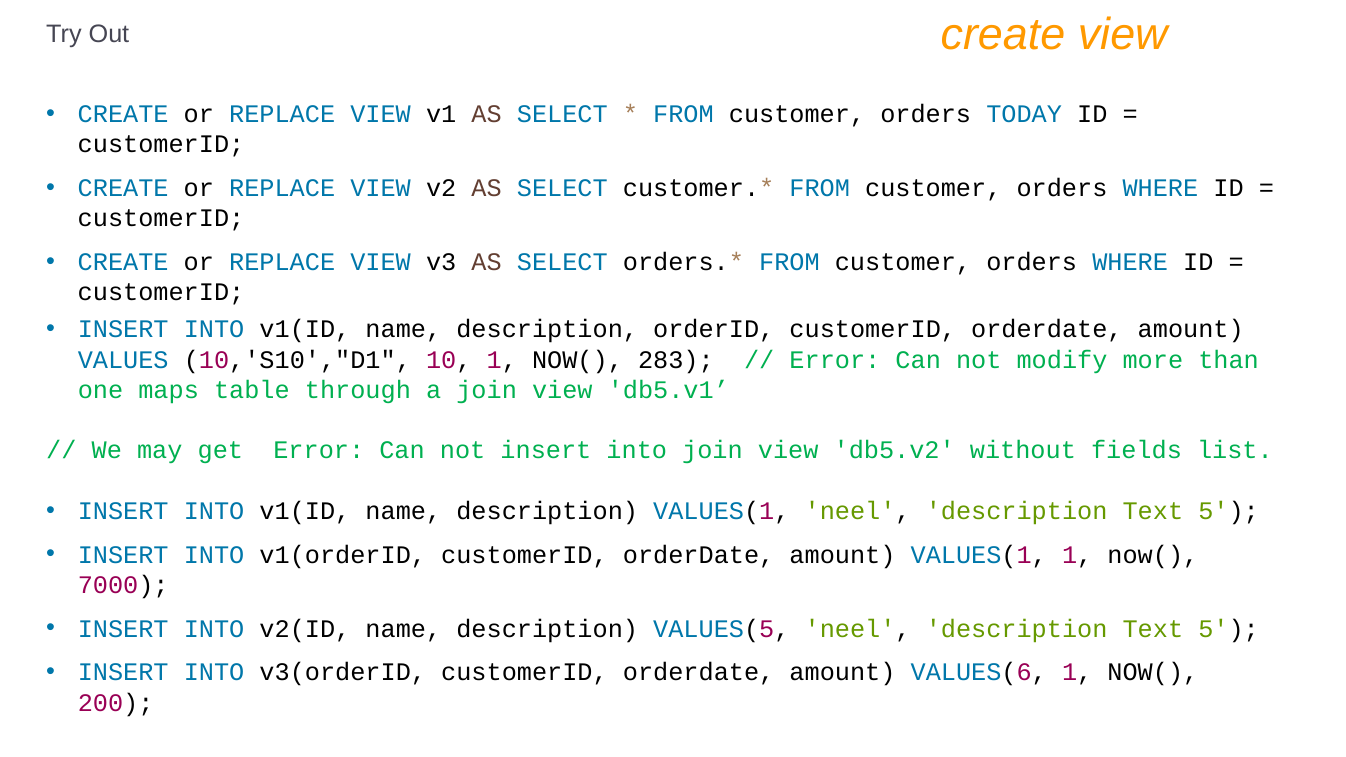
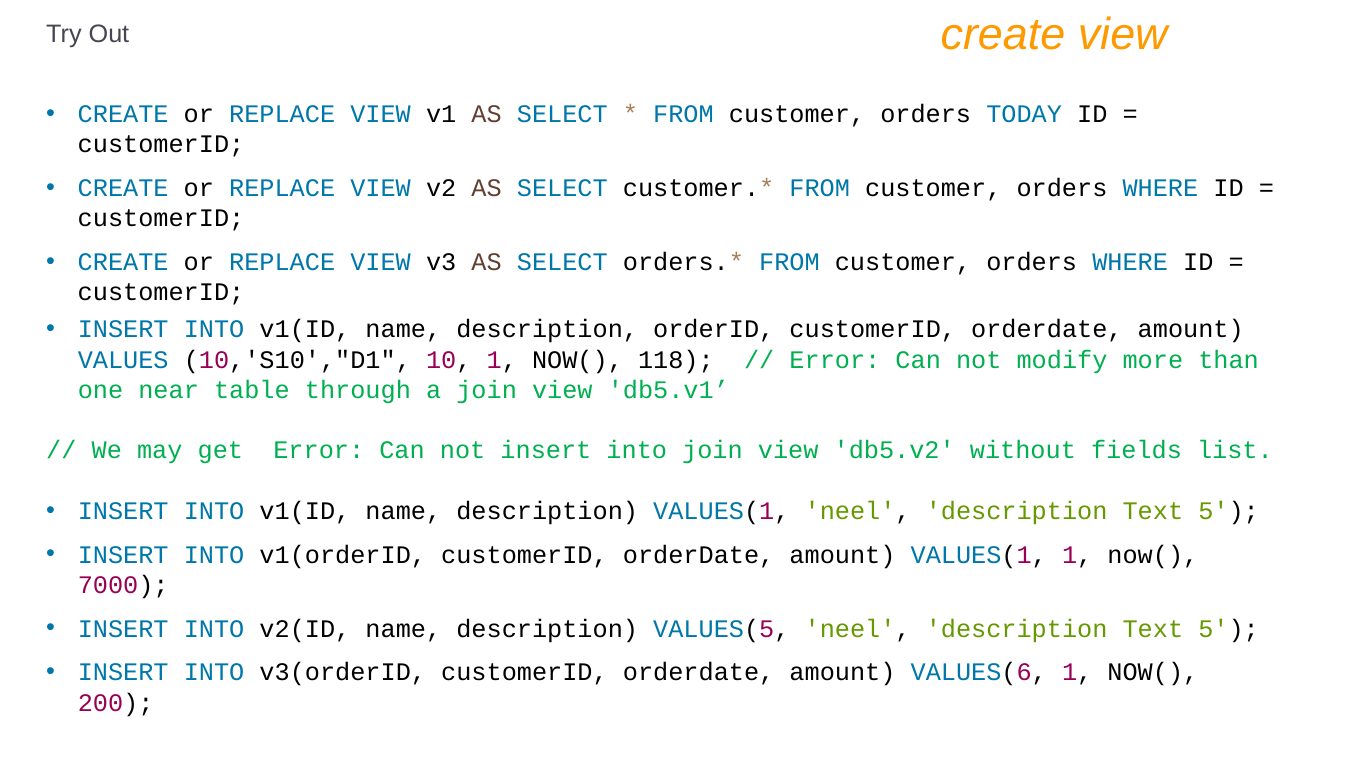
283: 283 -> 118
maps: maps -> near
